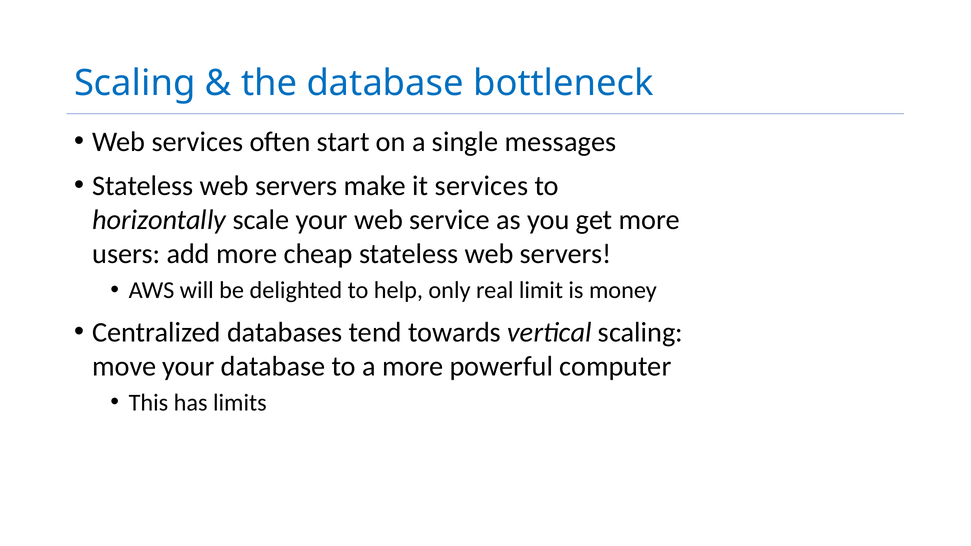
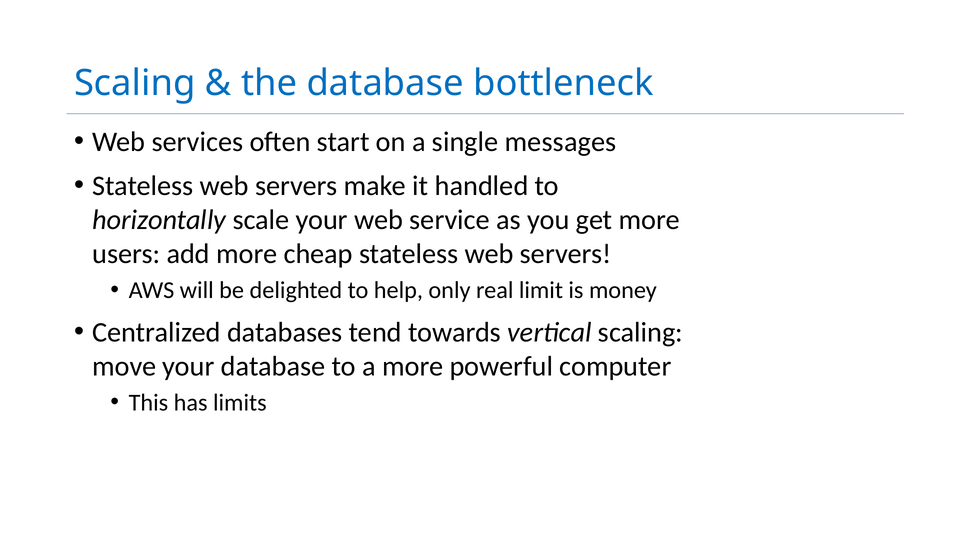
it services: services -> handled
